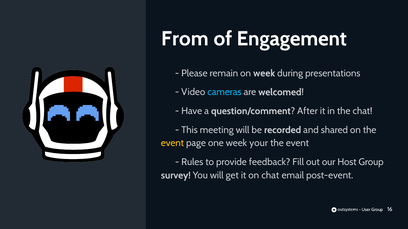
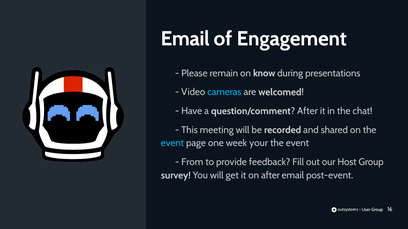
From at (185, 39): From -> Email
on week: week -> know
event at (172, 143) colour: yellow -> light blue
Rules: Rules -> From
on chat: chat -> after
